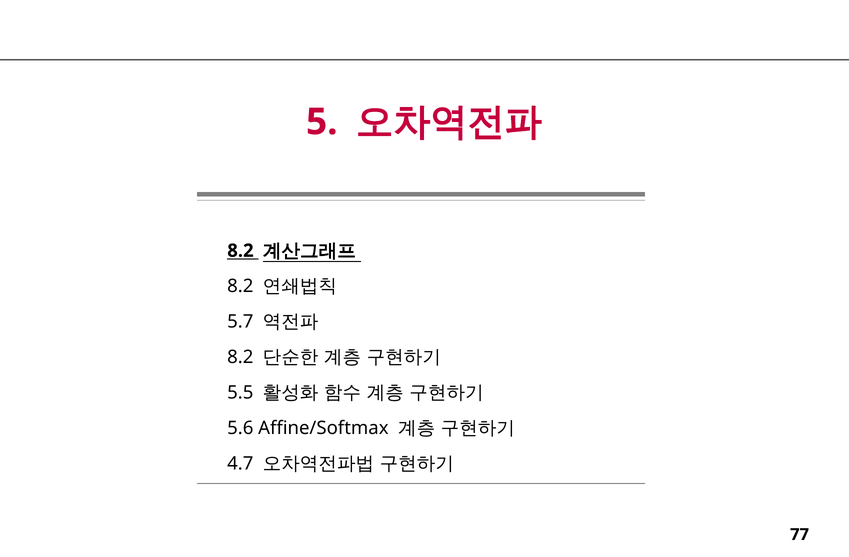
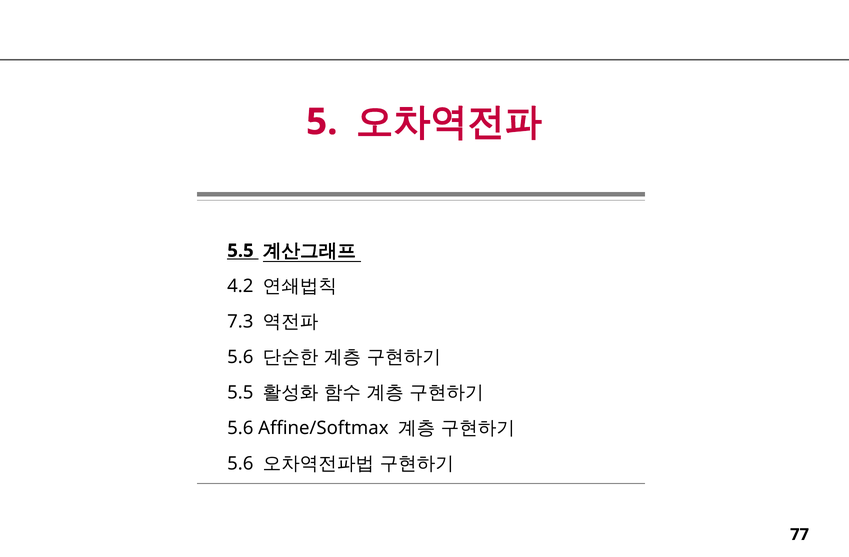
8.2 at (240, 251): 8.2 -> 5.5
8.2 at (240, 287): 8.2 -> 4.2
5.7: 5.7 -> 7.3
8.2 at (240, 358): 8.2 -> 5.6
4.7 at (240, 464): 4.7 -> 5.6
